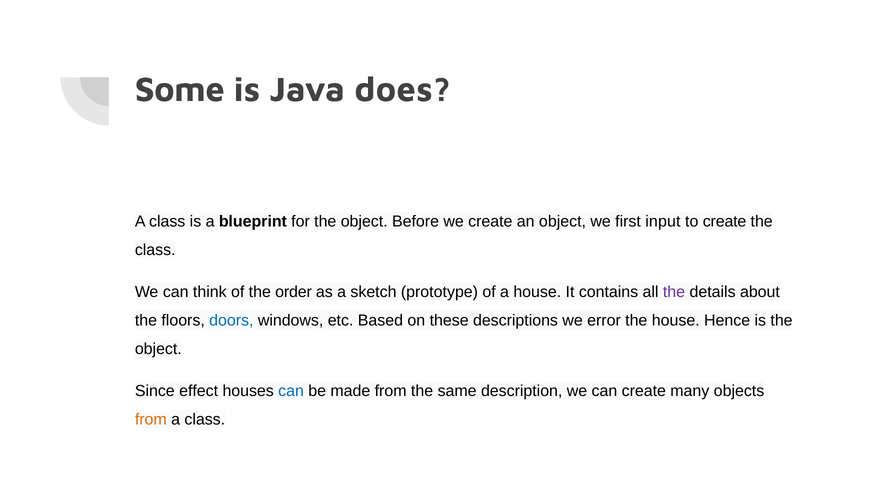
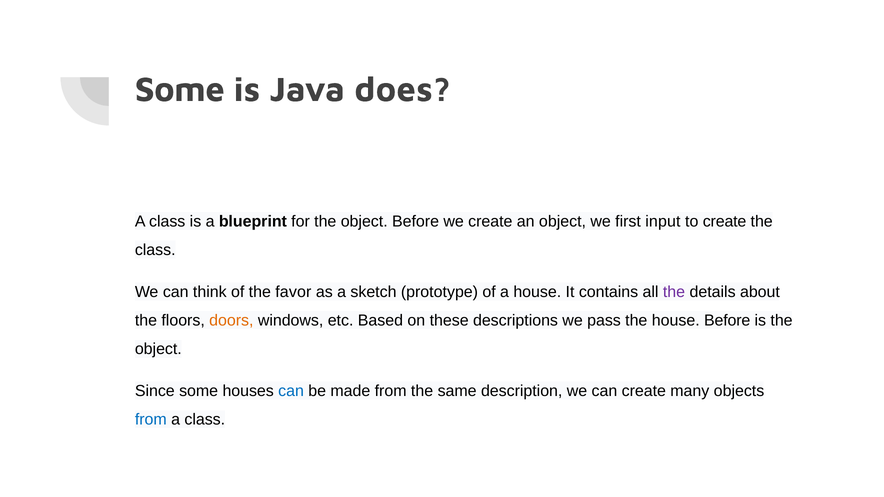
order: order -> favor
doors colour: blue -> orange
error: error -> pass
house Hence: Hence -> Before
Since effect: effect -> some
from at (151, 420) colour: orange -> blue
